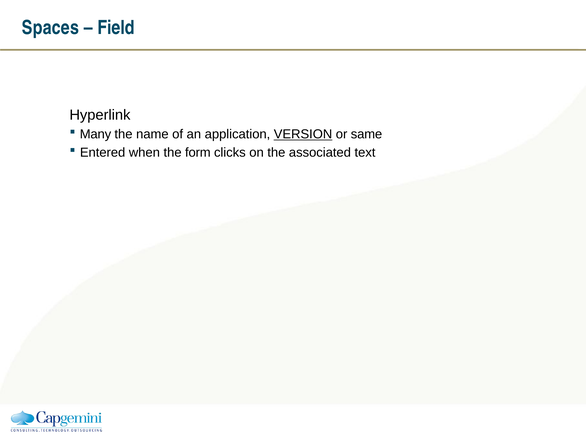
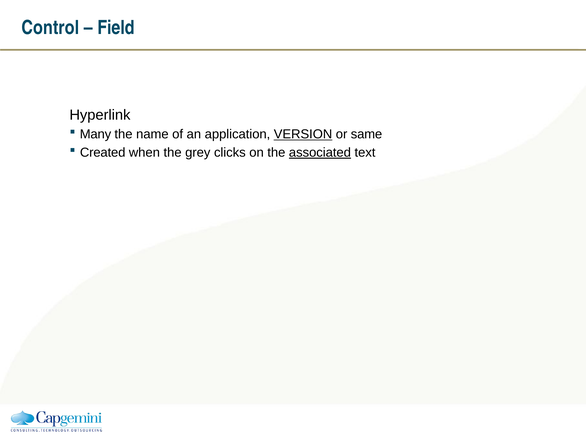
Spaces: Spaces -> Control
Entered: Entered -> Created
form: form -> grey
associated underline: none -> present
